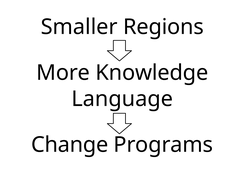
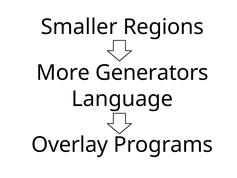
Knowledge: Knowledge -> Generators
Change: Change -> Overlay
